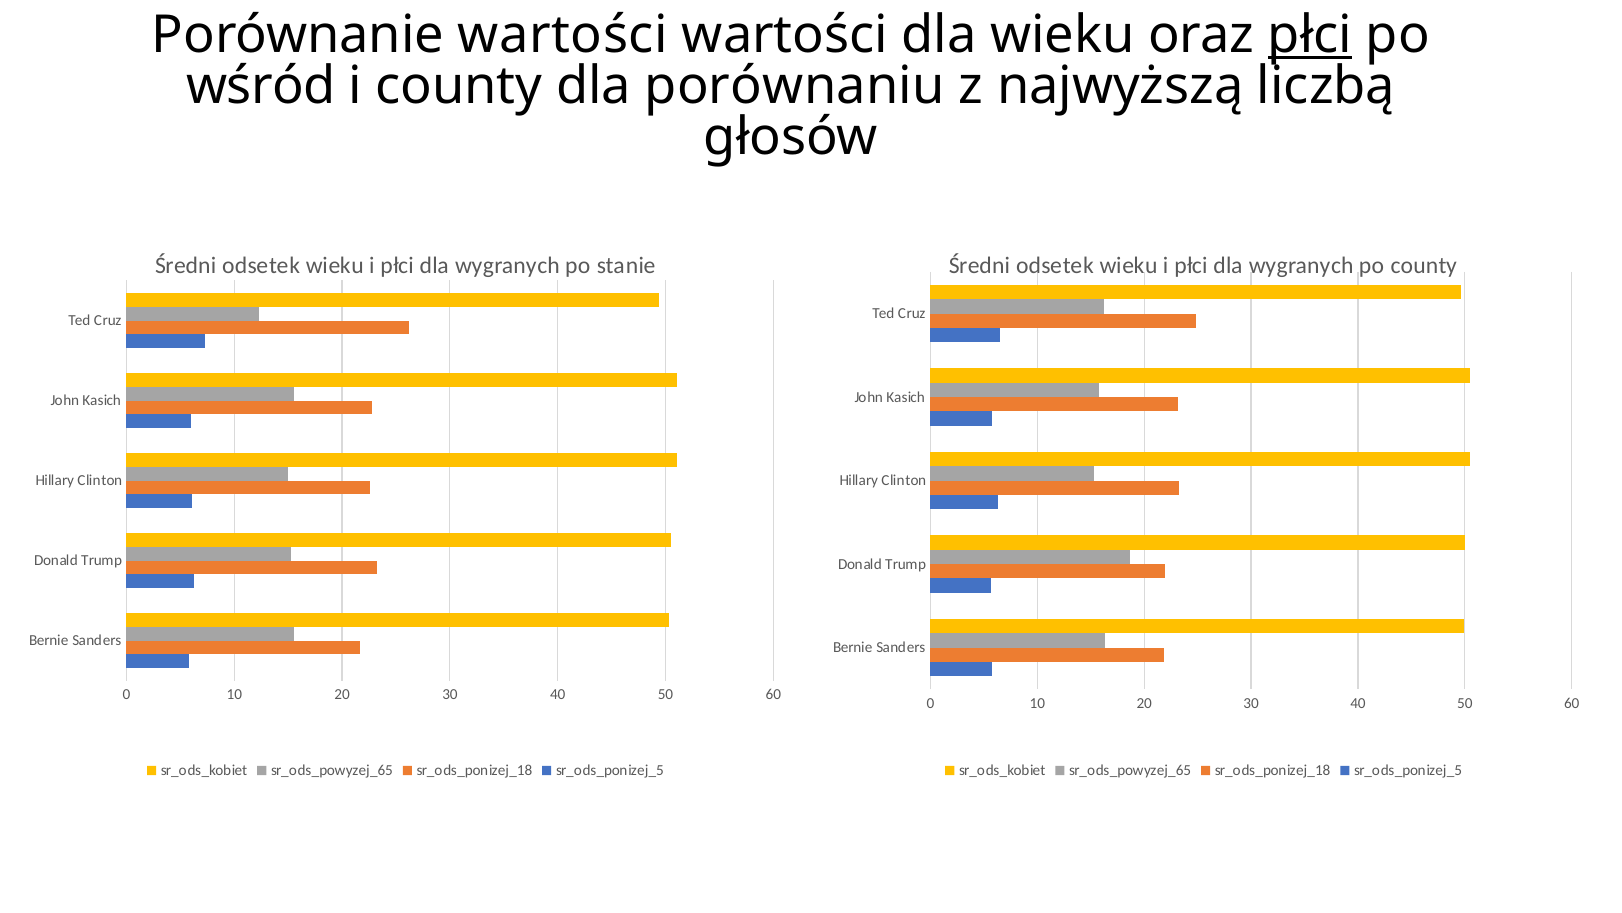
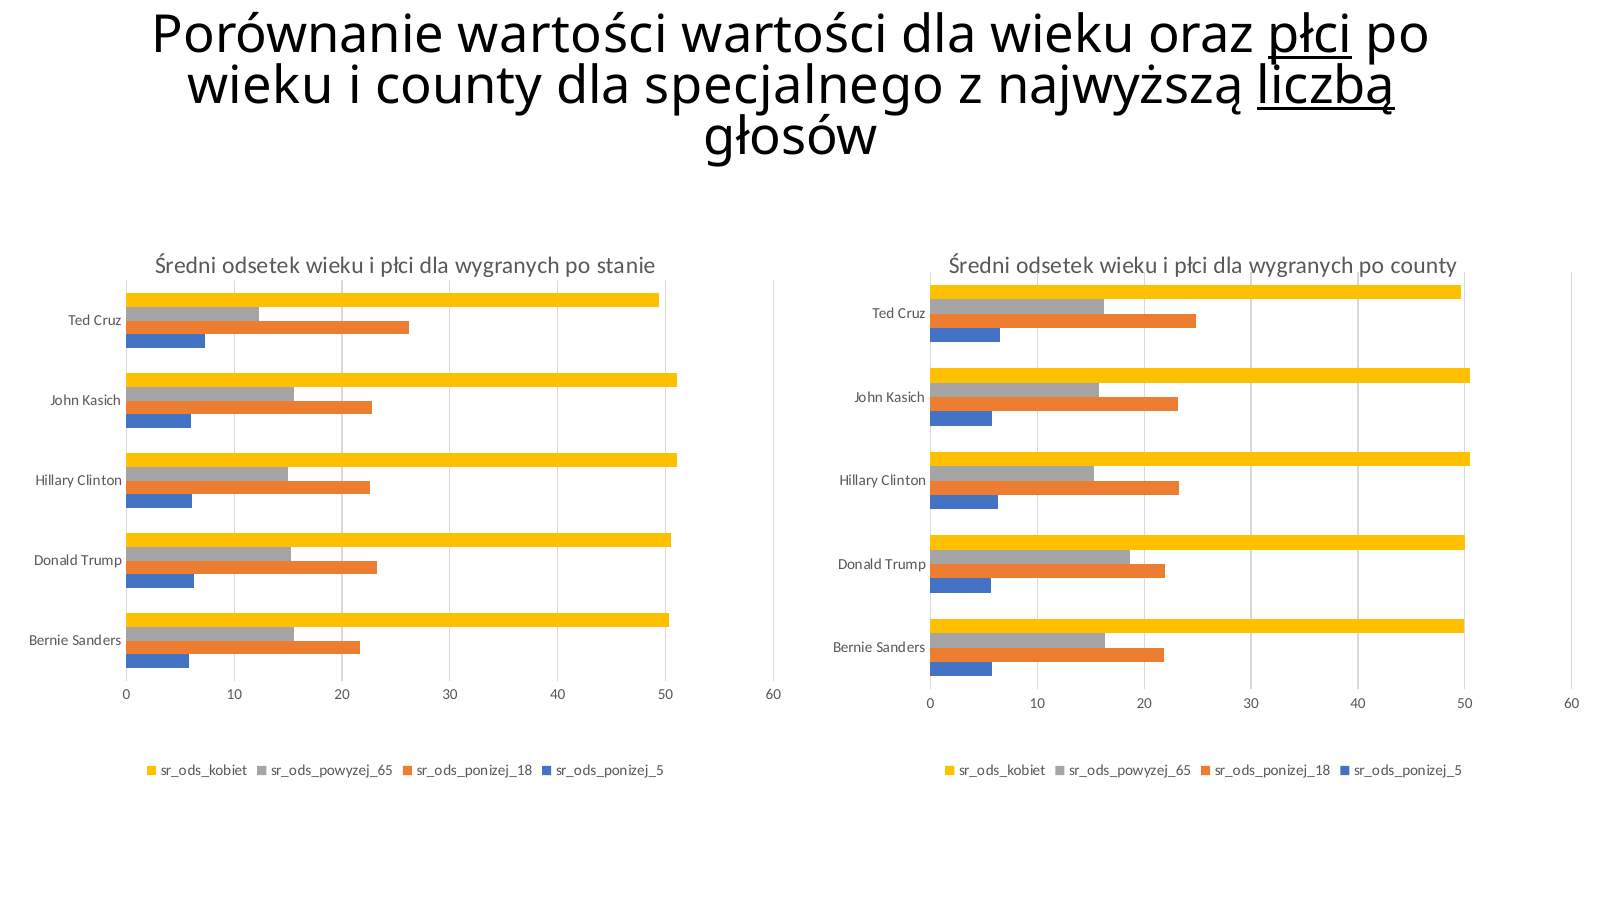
wśród at (261, 86): wśród -> wieku
porównaniu: porównaniu -> specjalnego
liczbą underline: none -> present
